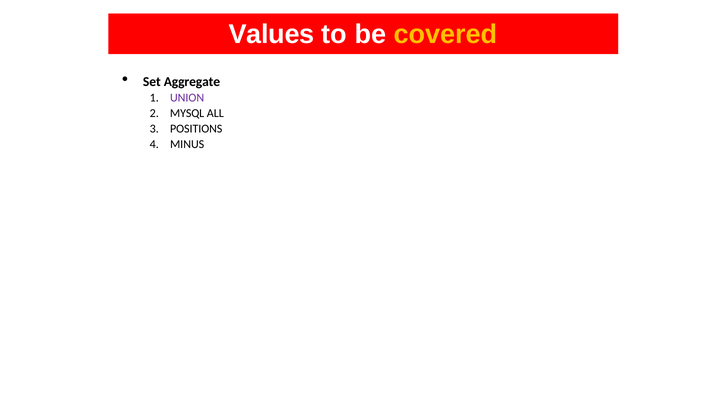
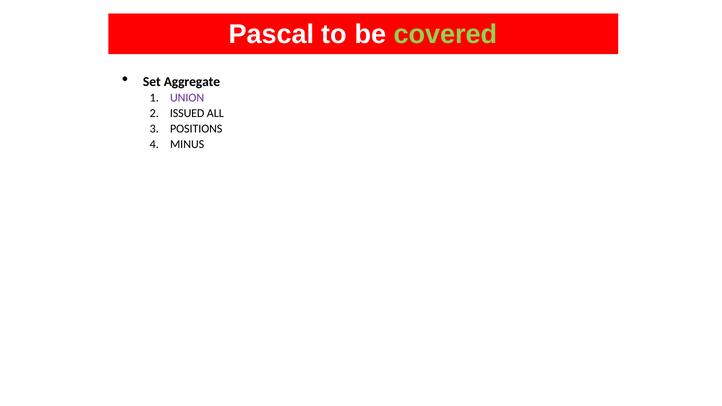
Values: Values -> Pascal
covered colour: yellow -> light green
MYSQL: MYSQL -> ISSUED
